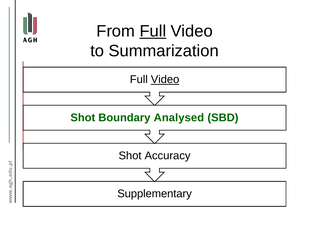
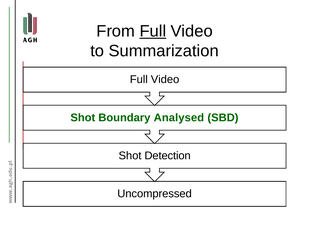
Video at (165, 79) underline: present -> none
Accuracy: Accuracy -> Detection
Supplementary: Supplementary -> Uncompressed
